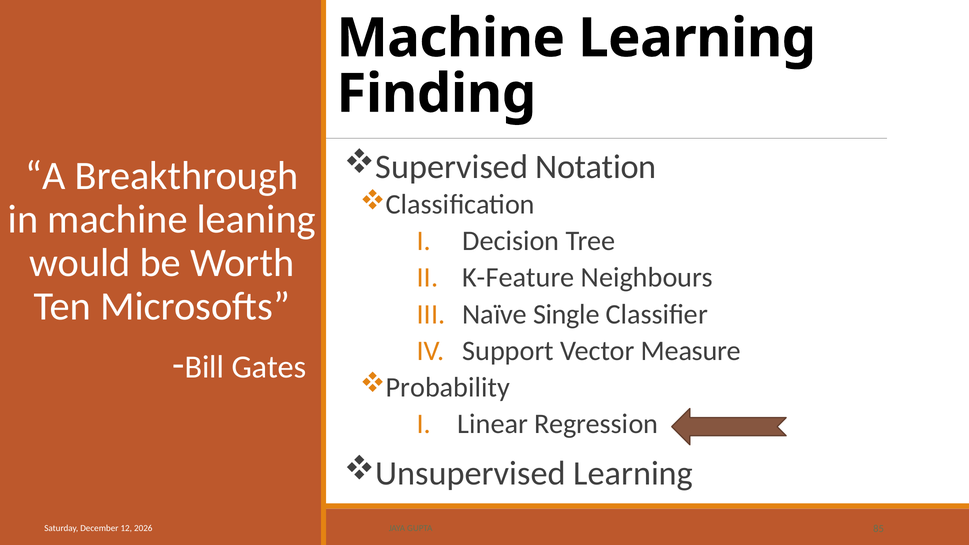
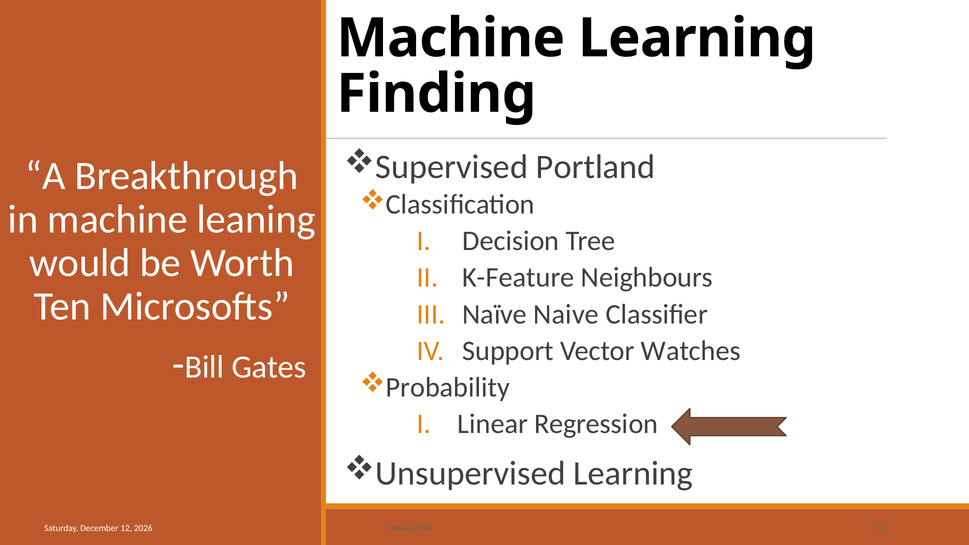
Notation: Notation -> Portland
Single: Single -> Naive
Measure: Measure -> Watches
85: 85 -> 79
